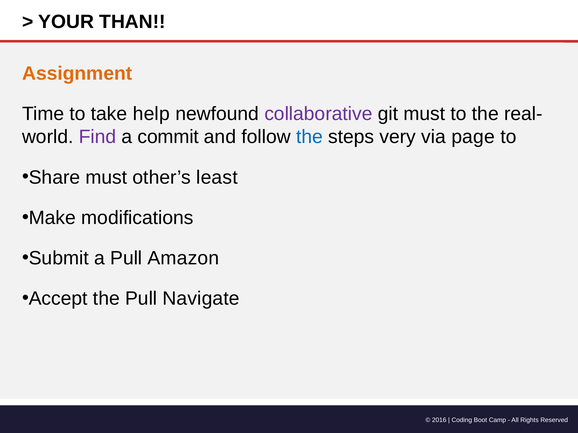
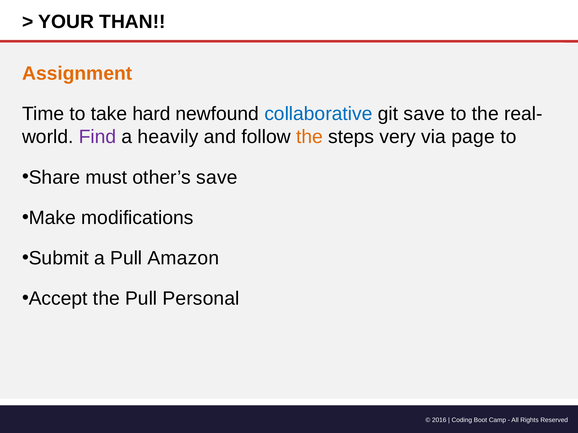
help: help -> hard
collaborative colour: purple -> blue
git must: must -> save
commit: commit -> heavily
the at (309, 137) colour: blue -> orange
other’s least: least -> save
Navigate: Navigate -> Personal
